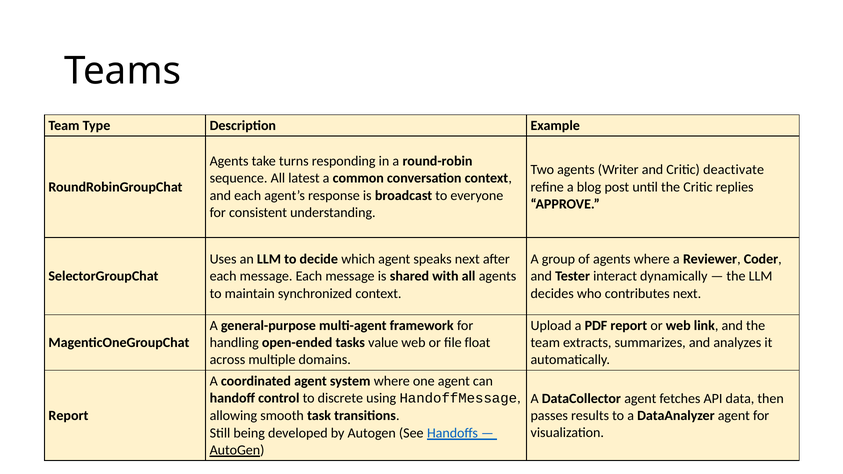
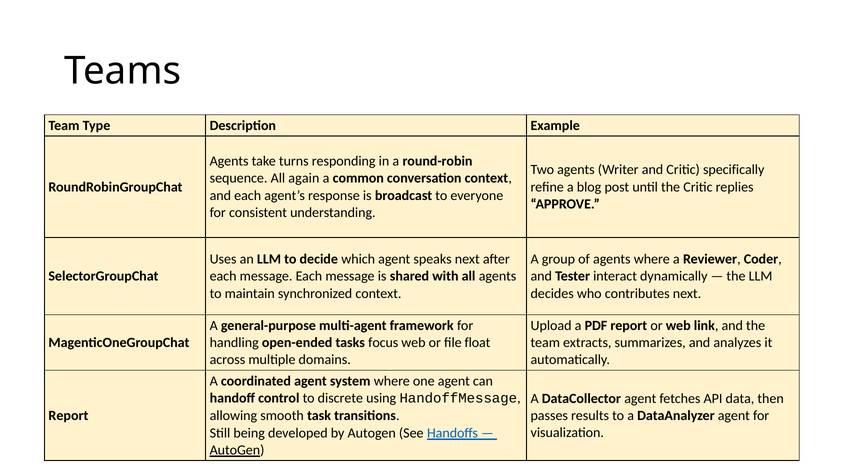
deactivate: deactivate -> specifically
latest: latest -> again
value: value -> focus
